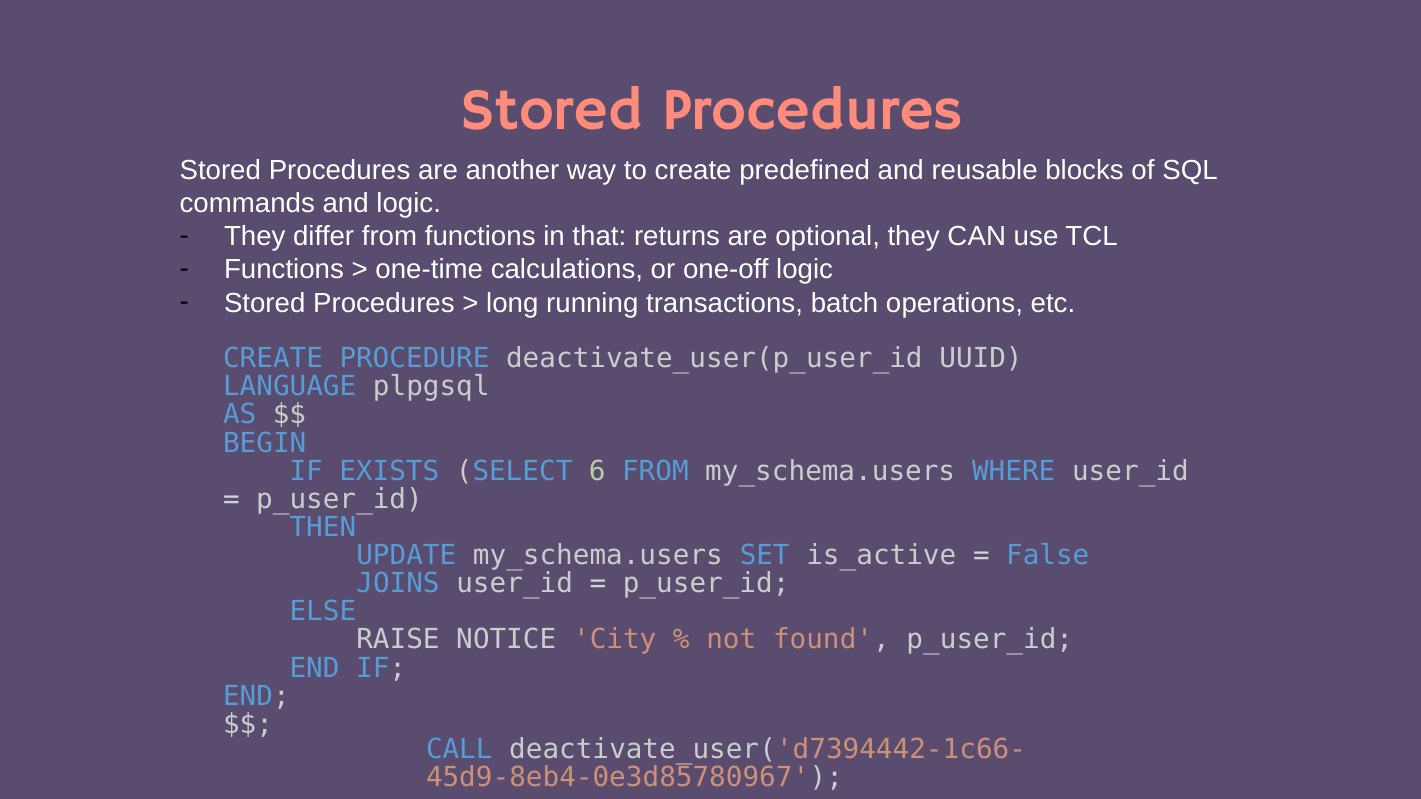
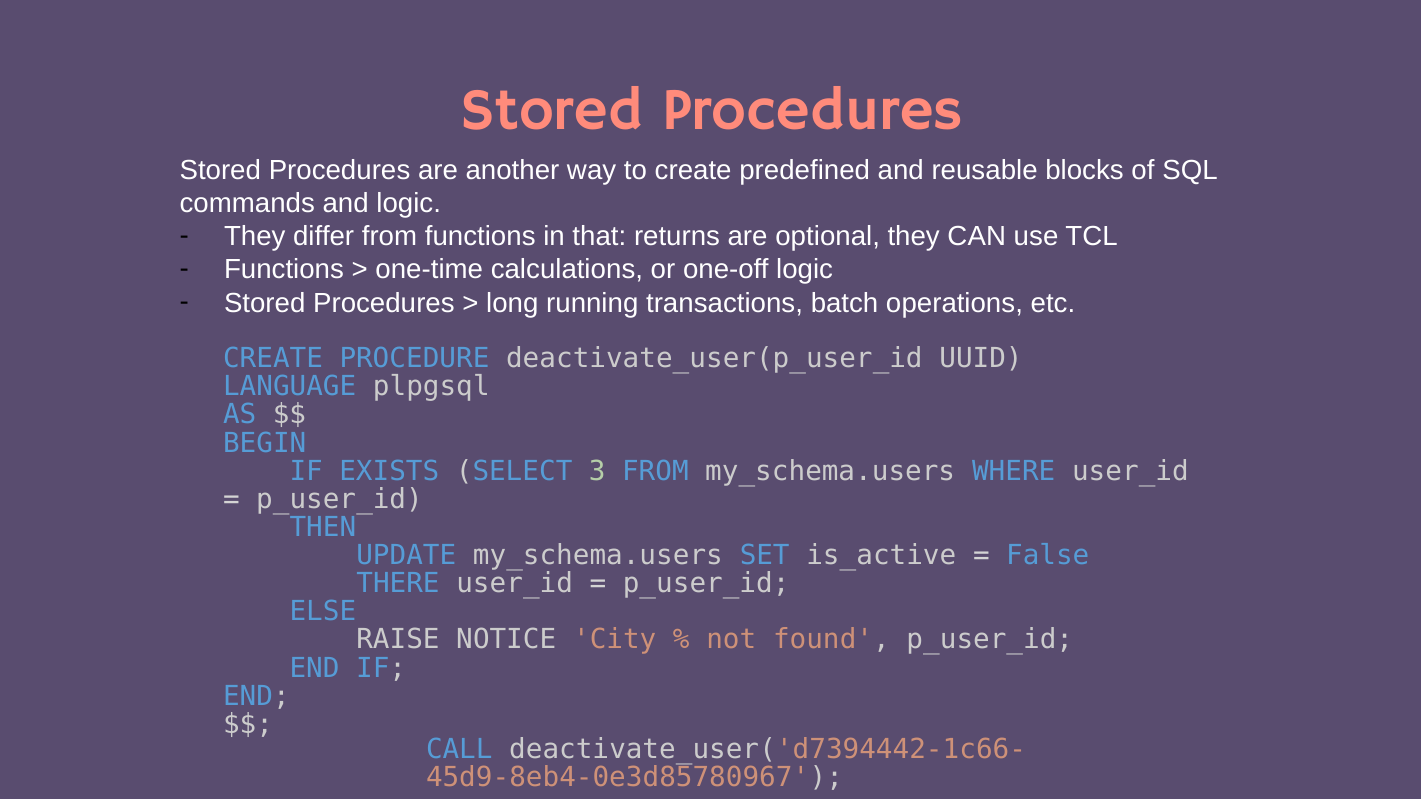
6: 6 -> 3
JOINS: JOINS -> THERE
